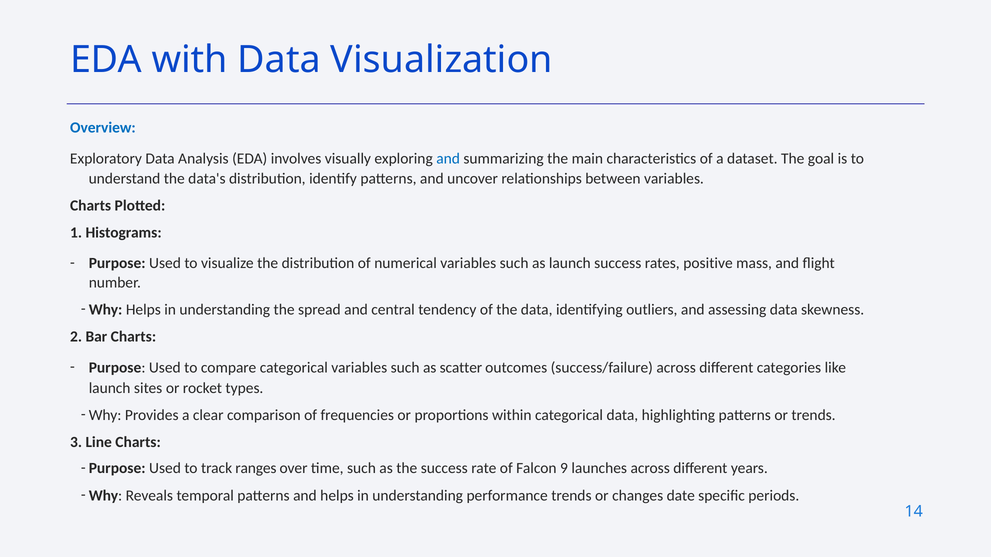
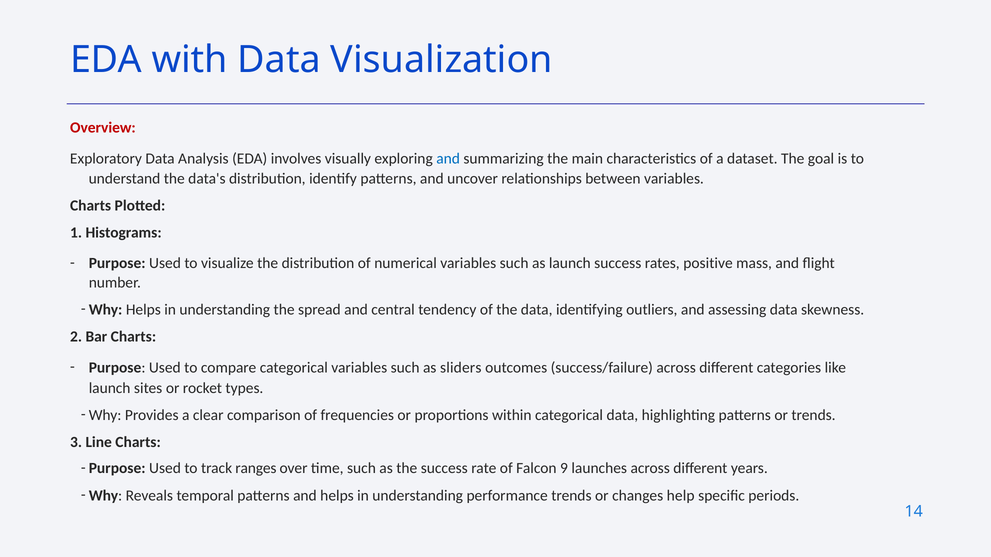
Overview colour: blue -> red
scatter: scatter -> sliders
date: date -> help
